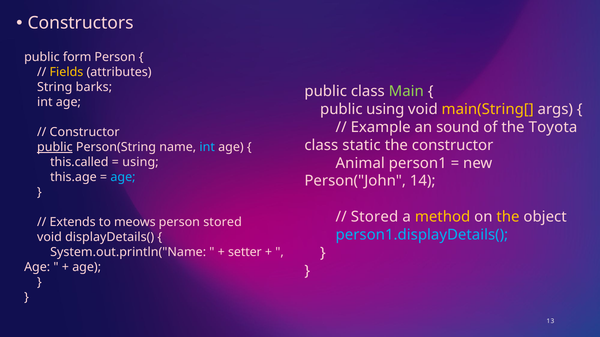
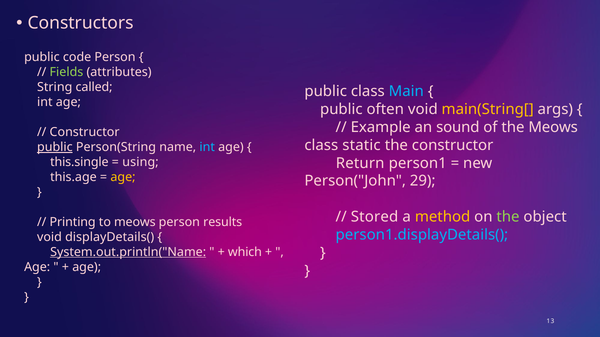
form: form -> code
Fields colour: yellow -> light green
barks: barks -> called
Main colour: light green -> light blue
public using: using -> often
the Toyota: Toyota -> Meows
this.called: this.called -> this.single
Animal: Animal -> Return
age at (123, 177) colour: light blue -> yellow
14: 14 -> 29
the at (508, 217) colour: yellow -> light green
Extends: Extends -> Printing
person stored: stored -> results
System.out.println("Name underline: none -> present
setter: setter -> which
